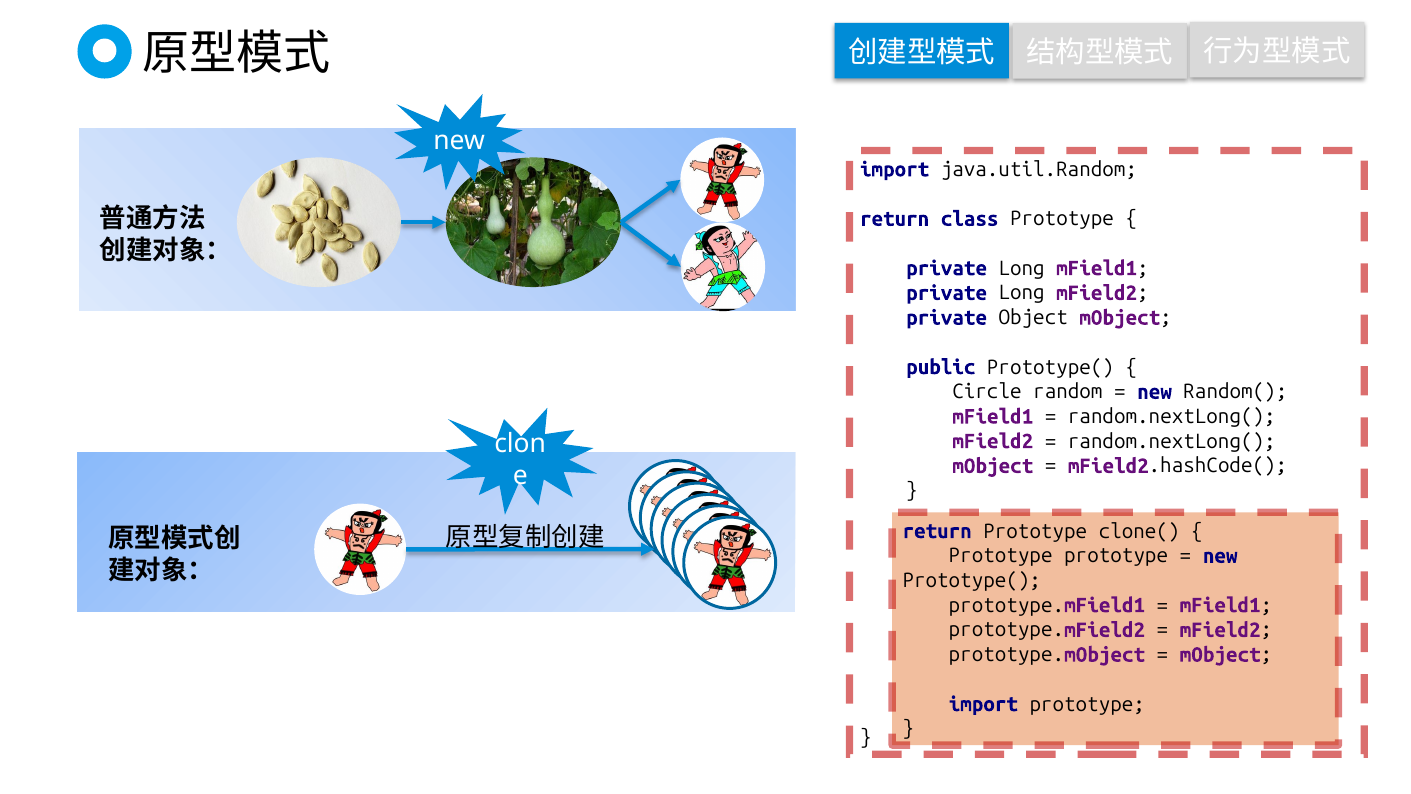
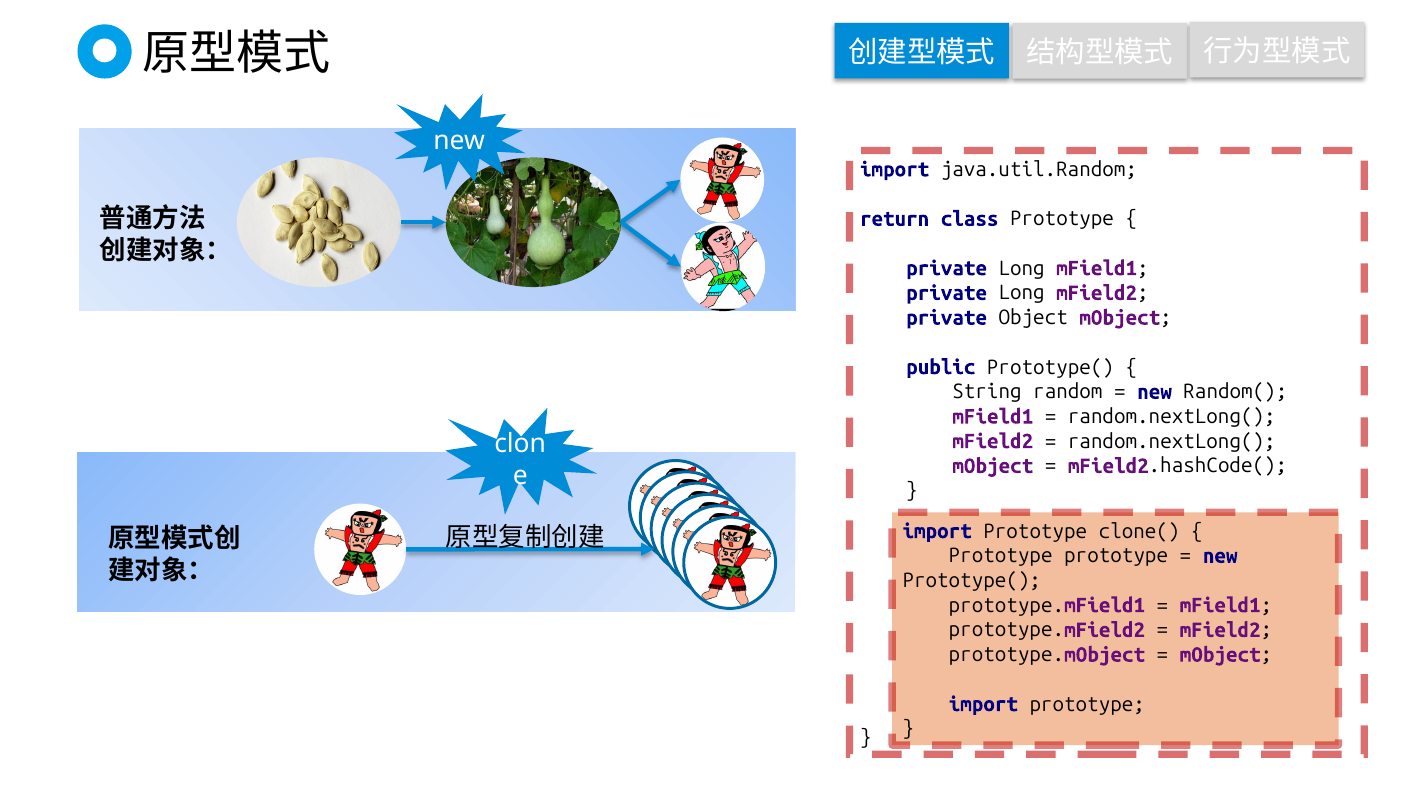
Circle: Circle -> String
return at (937, 531): return -> import
